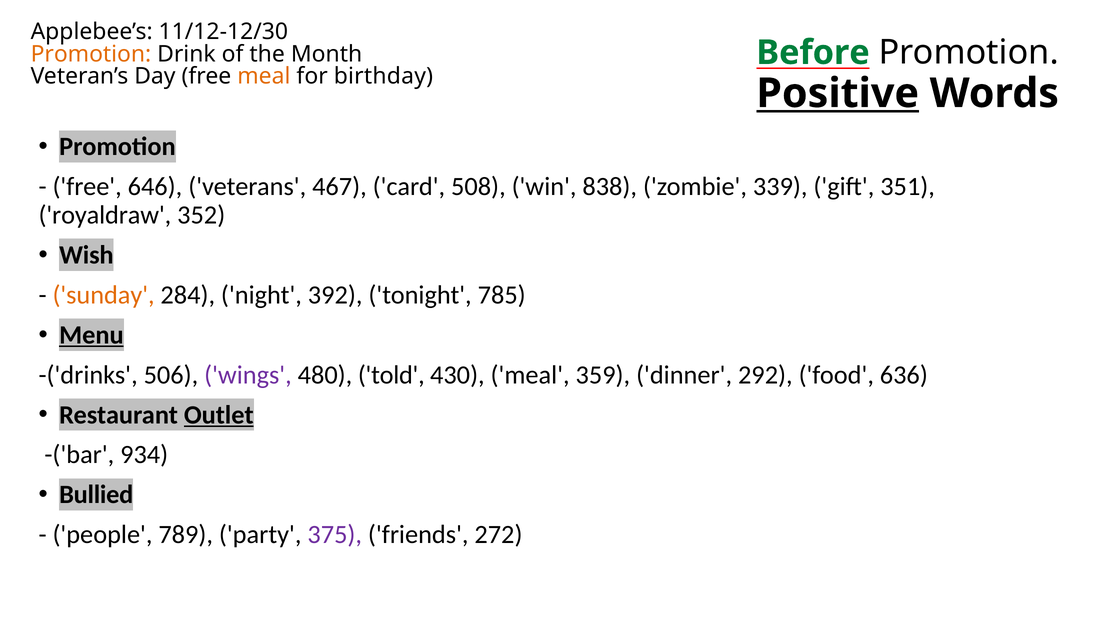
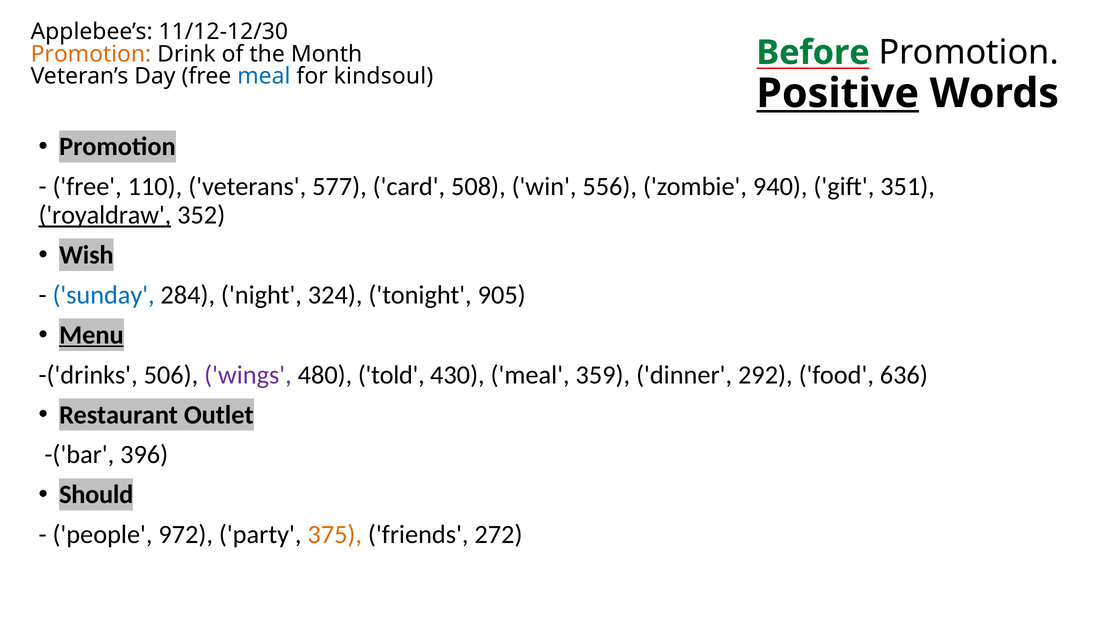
meal at (264, 76) colour: orange -> blue
birthday: birthday -> kindsoul
646: 646 -> 110
467: 467 -> 577
838: 838 -> 556
339: 339 -> 940
royaldraw underline: none -> present
sunday colour: orange -> blue
392: 392 -> 324
785: 785 -> 905
Outlet underline: present -> none
934: 934 -> 396
Bullied: Bullied -> Should
789: 789 -> 972
375 colour: purple -> orange
